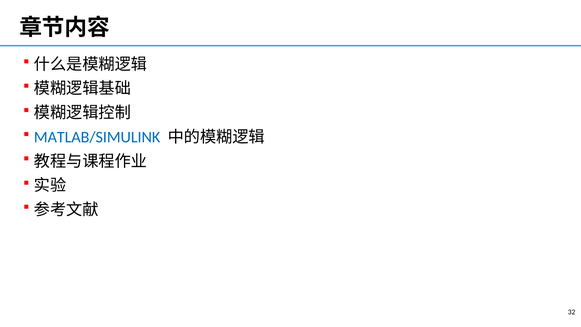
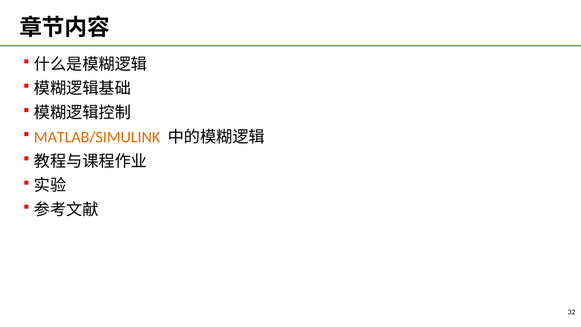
MATLAB/SIMULINK colour: blue -> orange
